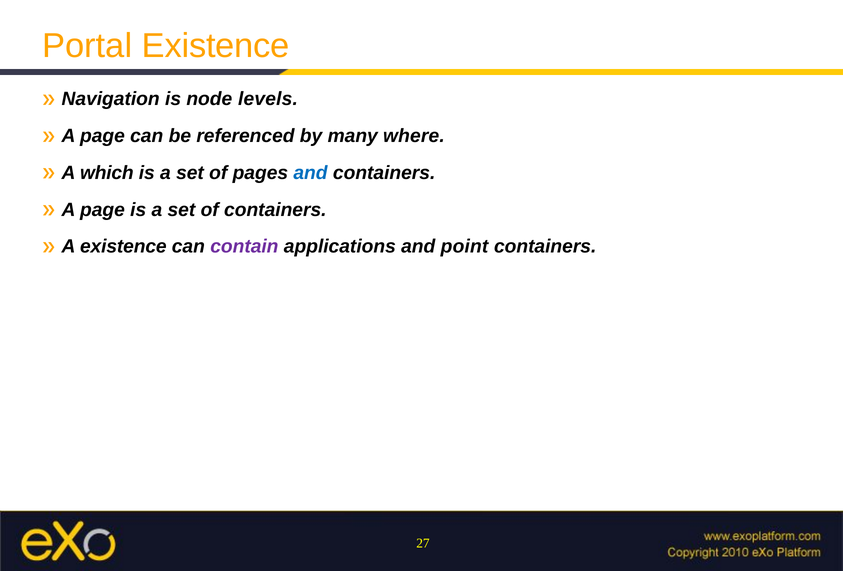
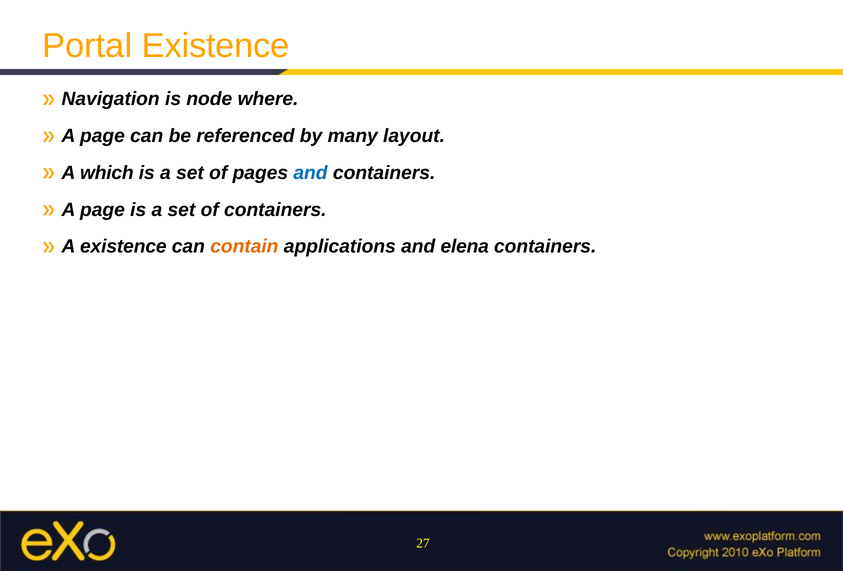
levels: levels -> where
where: where -> layout
contain colour: purple -> orange
point: point -> elena
